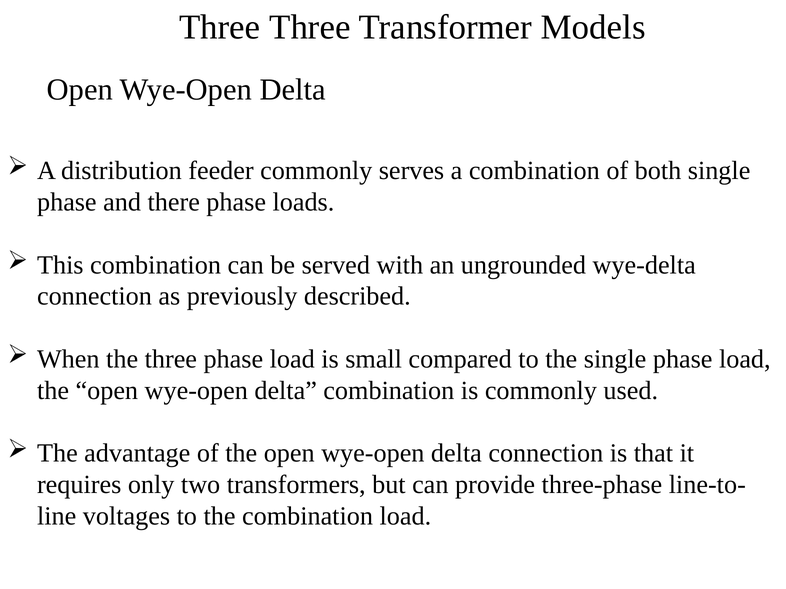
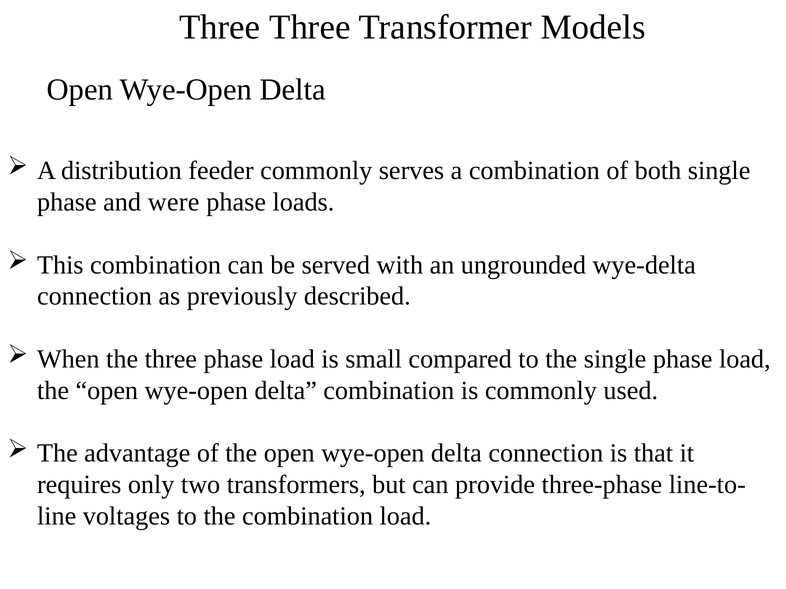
there: there -> were
